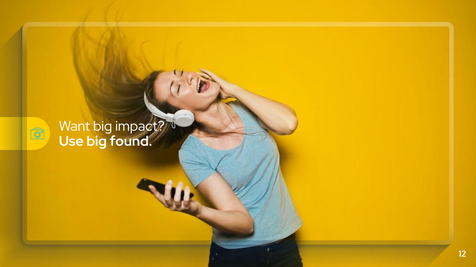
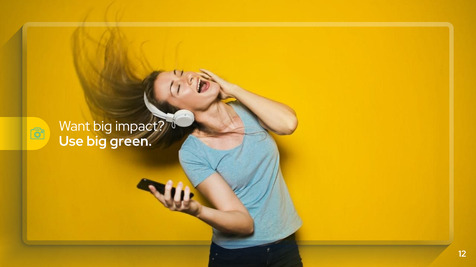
found: found -> green
